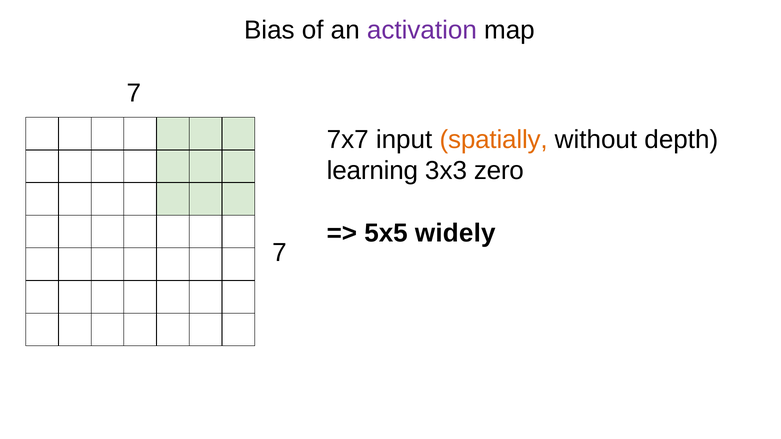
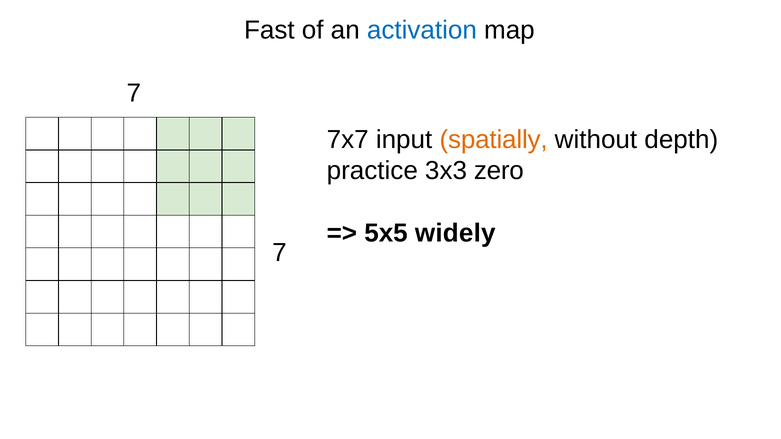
Bias: Bias -> Fast
activation colour: purple -> blue
learning: learning -> practice
